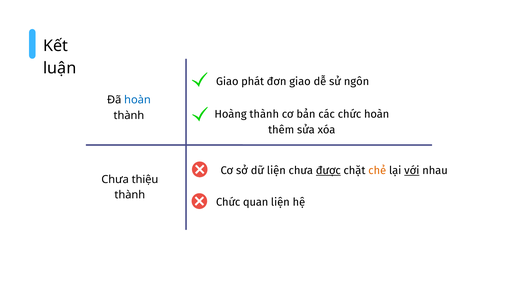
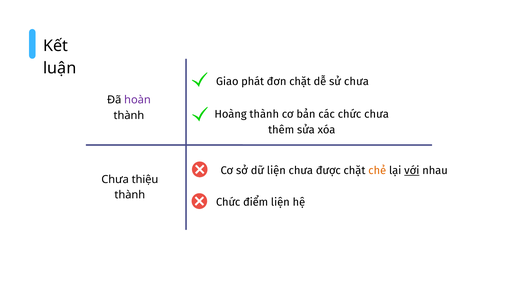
đơn giao: giao -> chặt
sử ngôn: ngôn -> chưa
hoàn at (137, 100) colour: blue -> purple
chức hoàn: hoàn -> chưa
được underline: present -> none
quan: quan -> điểm
